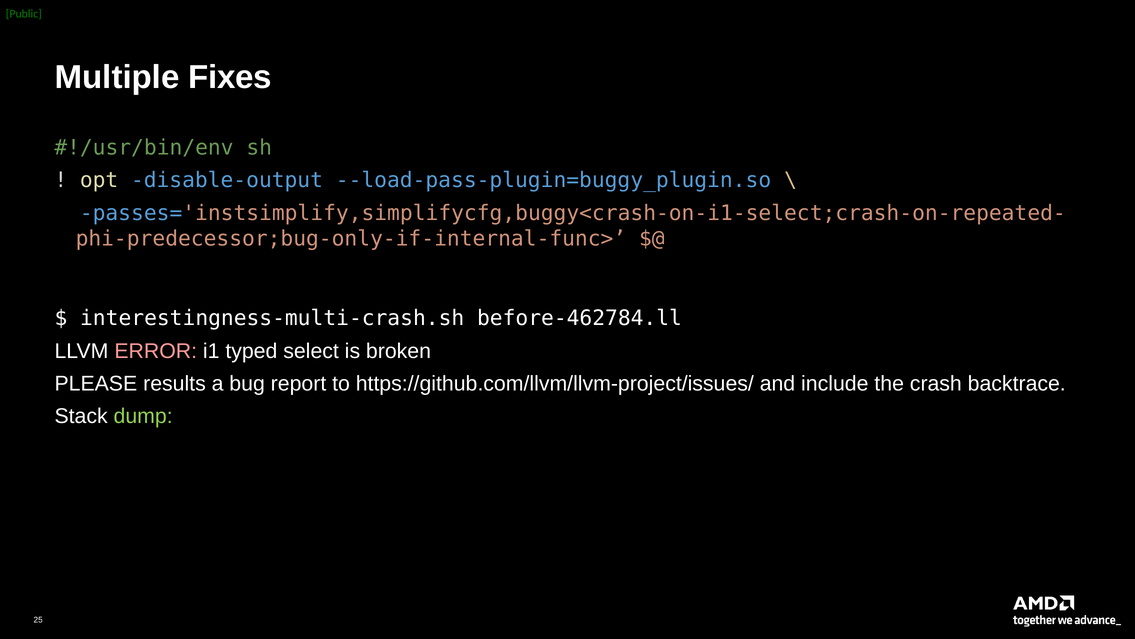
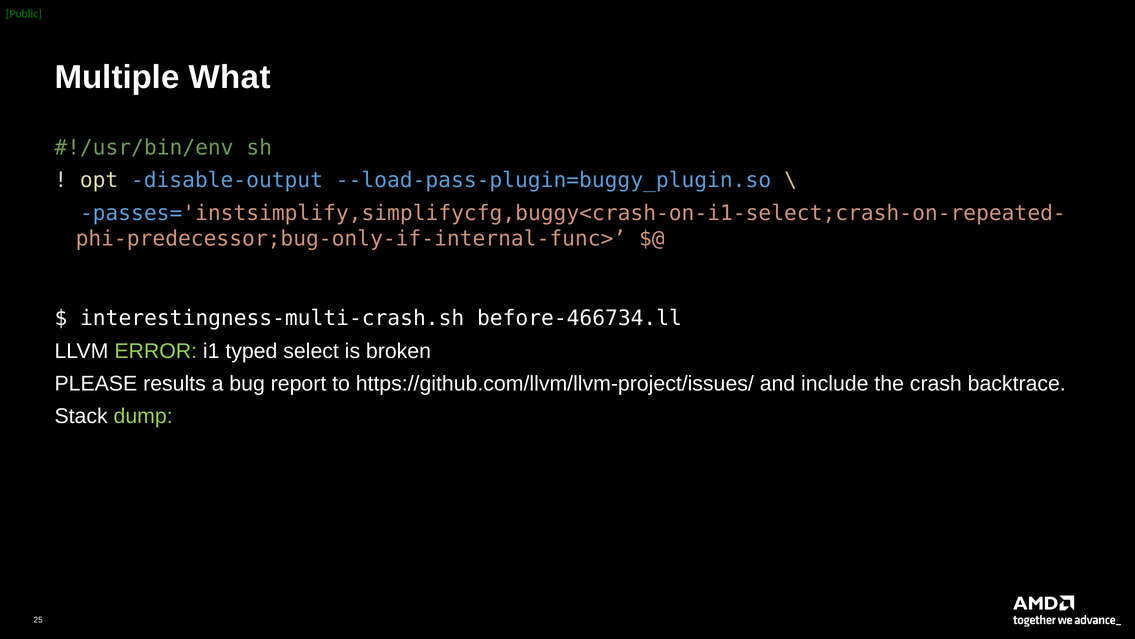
Fixes: Fixes -> What
before-462784.ll: before-462784.ll -> before-466734.ll
ERROR colour: pink -> light green
